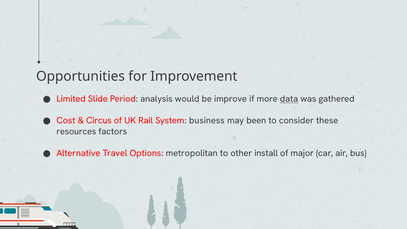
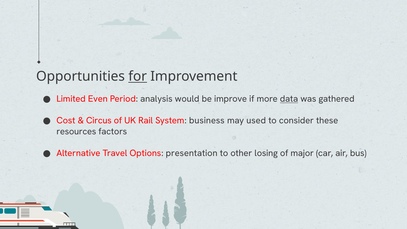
for underline: none -> present
Slide: Slide -> Even
been: been -> used
metropolitan: metropolitan -> presentation
install: install -> losing
